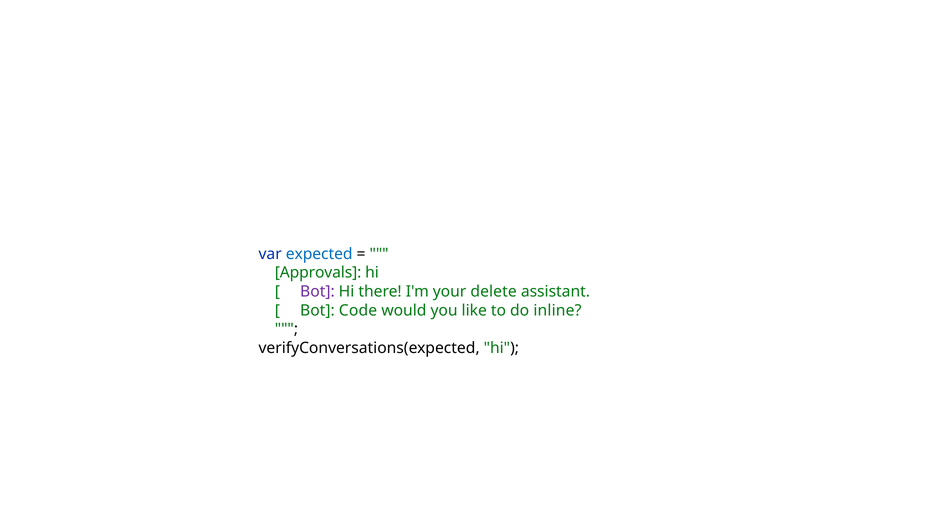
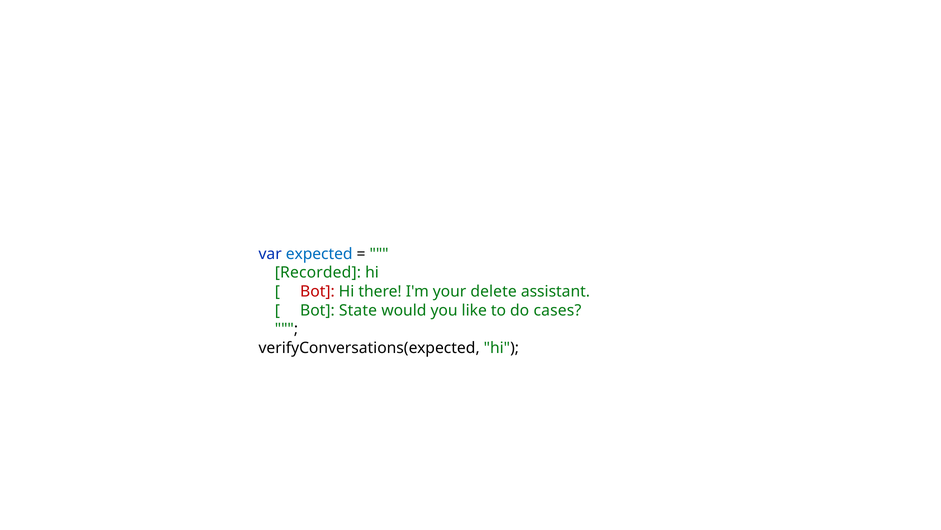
Approvals: Approvals -> Recorded
Bot at (317, 291) colour: purple -> red
Code: Code -> State
inline: inline -> cases
